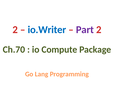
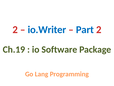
Part colour: purple -> blue
Ch.70: Ch.70 -> Ch.19
Compute: Compute -> Software
